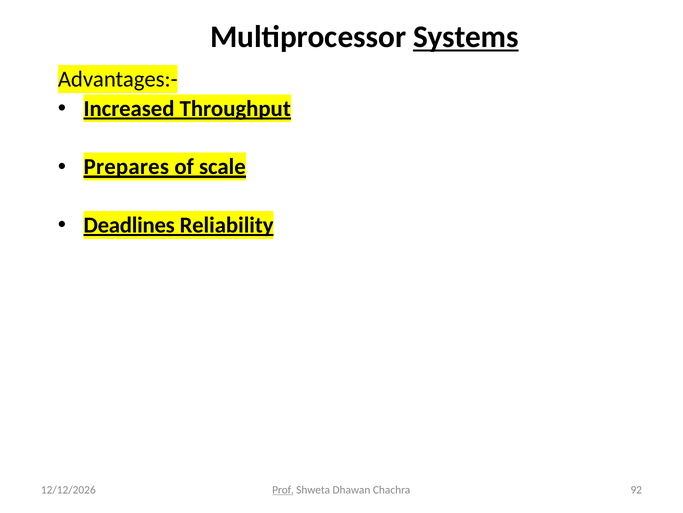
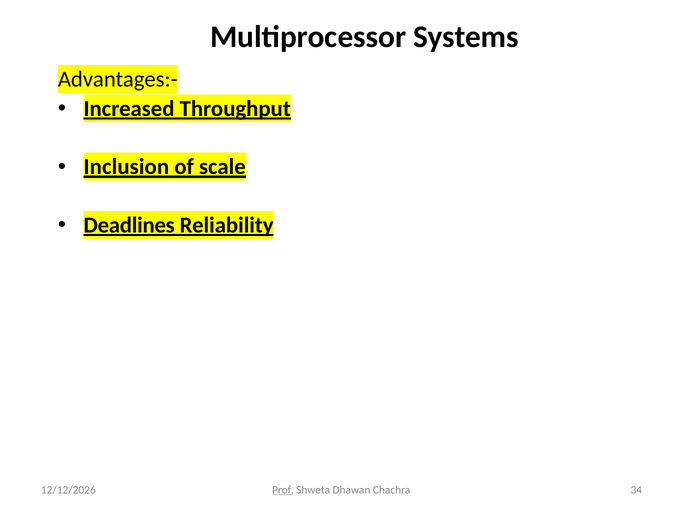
Systems underline: present -> none
Prepares: Prepares -> Inclusion
92: 92 -> 34
